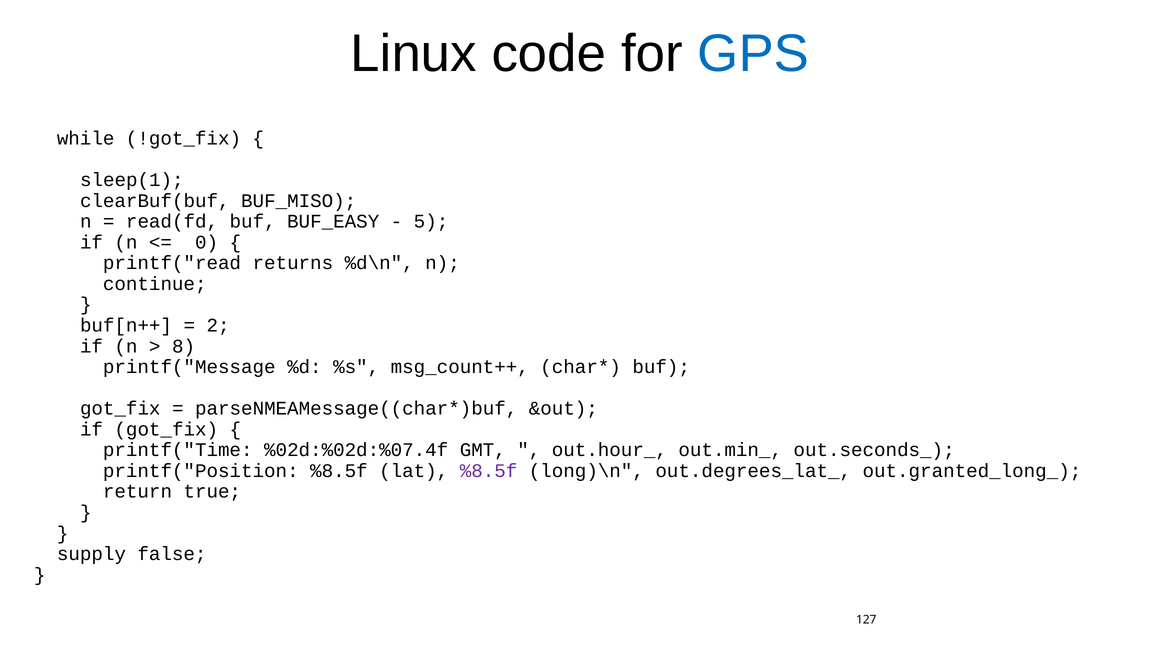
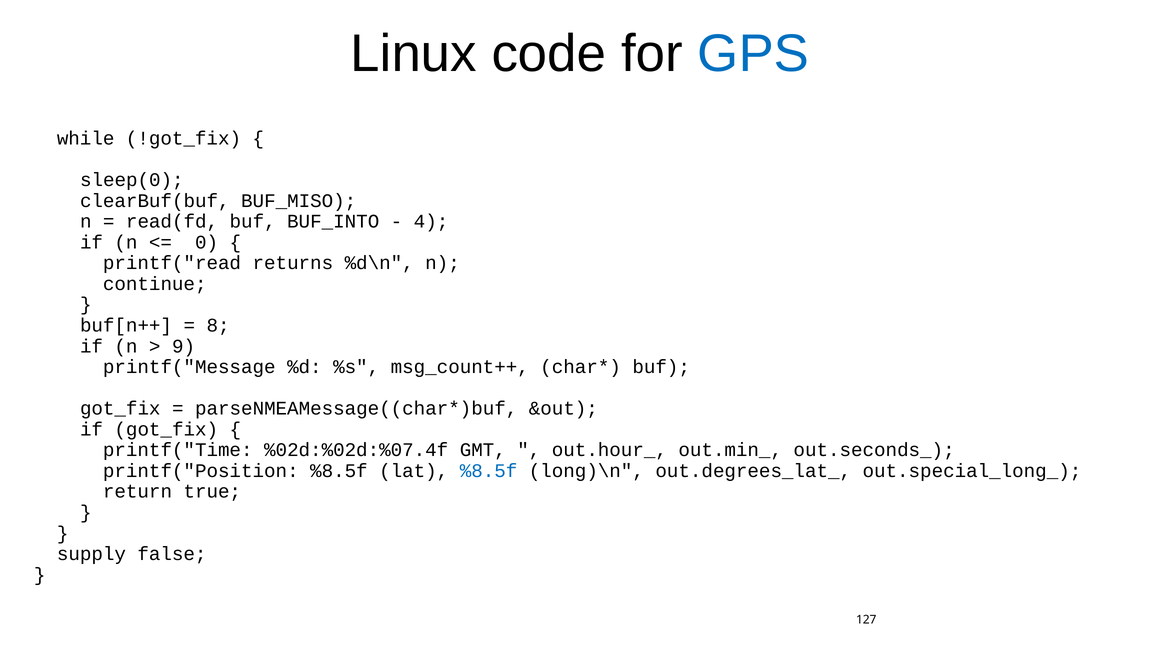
sleep(1: sleep(1 -> sleep(0
BUF_EASY: BUF_EASY -> BUF_INTO
5: 5 -> 4
2: 2 -> 8
8: 8 -> 9
%8.5f at (489, 471) colour: purple -> blue
out.granted_long_: out.granted_long_ -> out.special_long_
